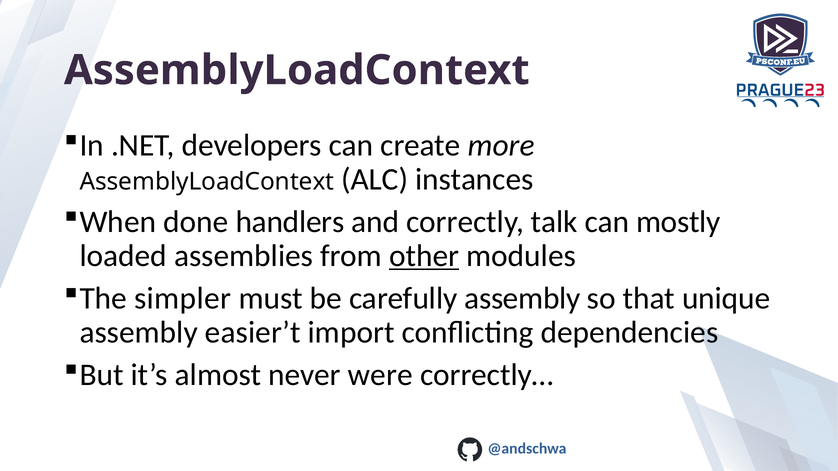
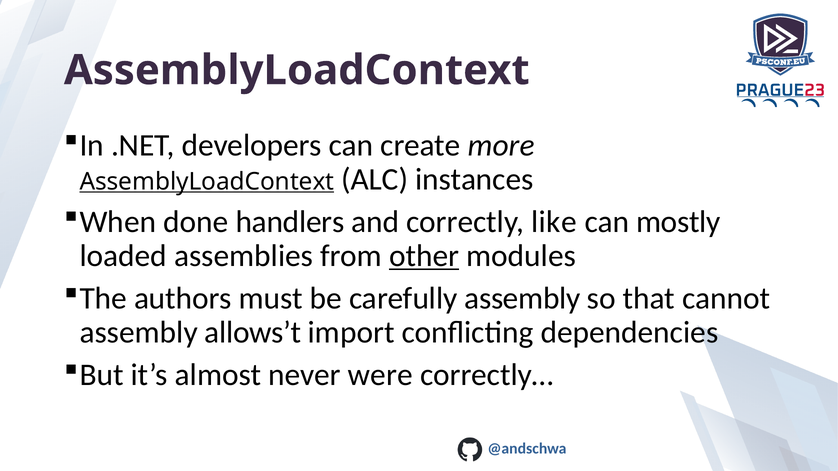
AssemblyLoadContext at (207, 182) underline: none -> present
talk: talk -> like
simpler: simpler -> authors
unique: unique -> cannot
easier’t: easier’t -> allows’t
